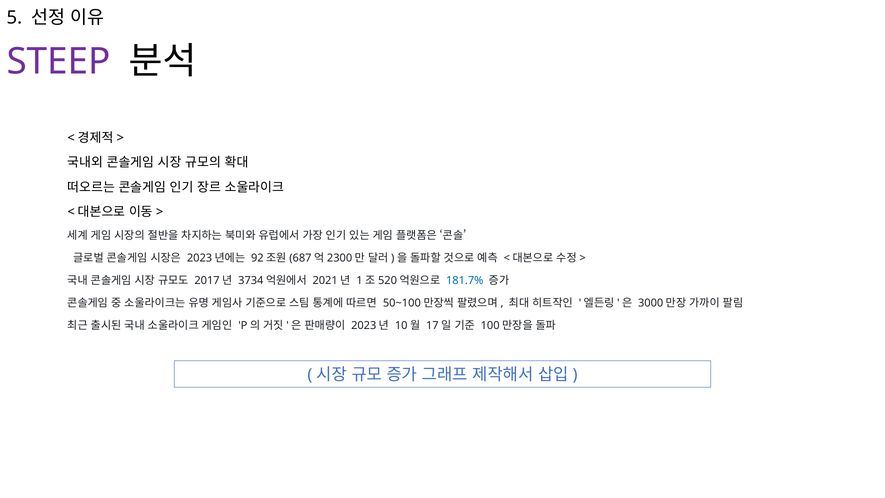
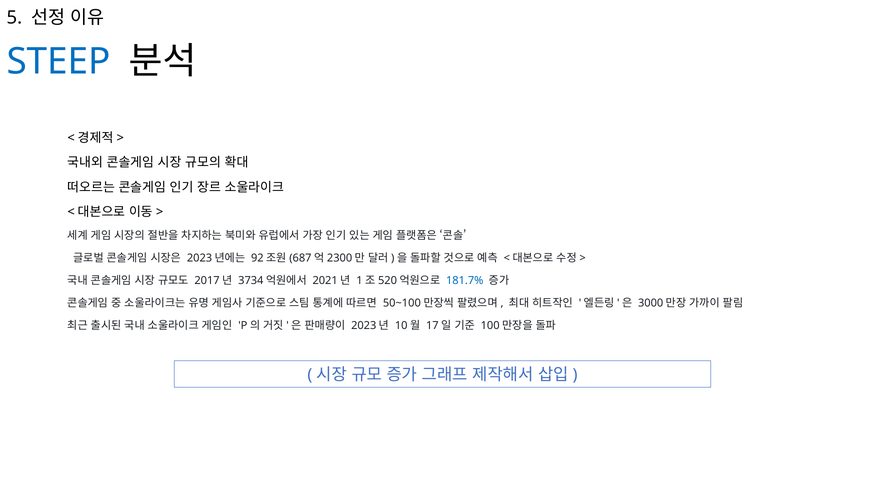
STEEP colour: purple -> blue
